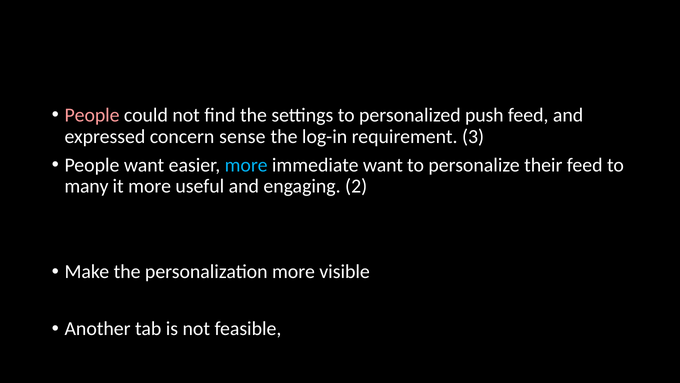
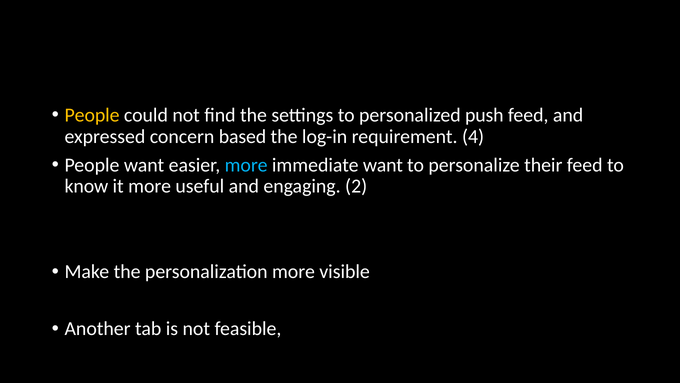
People at (92, 115) colour: pink -> yellow
sense: sense -> based
3: 3 -> 4
many: many -> know
